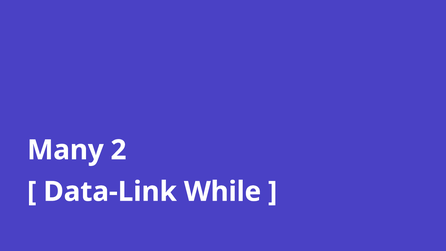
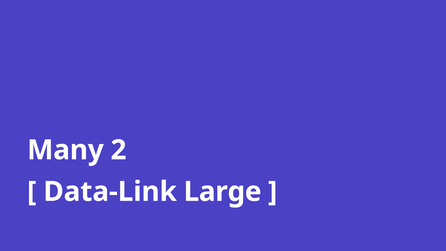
While: While -> Large
